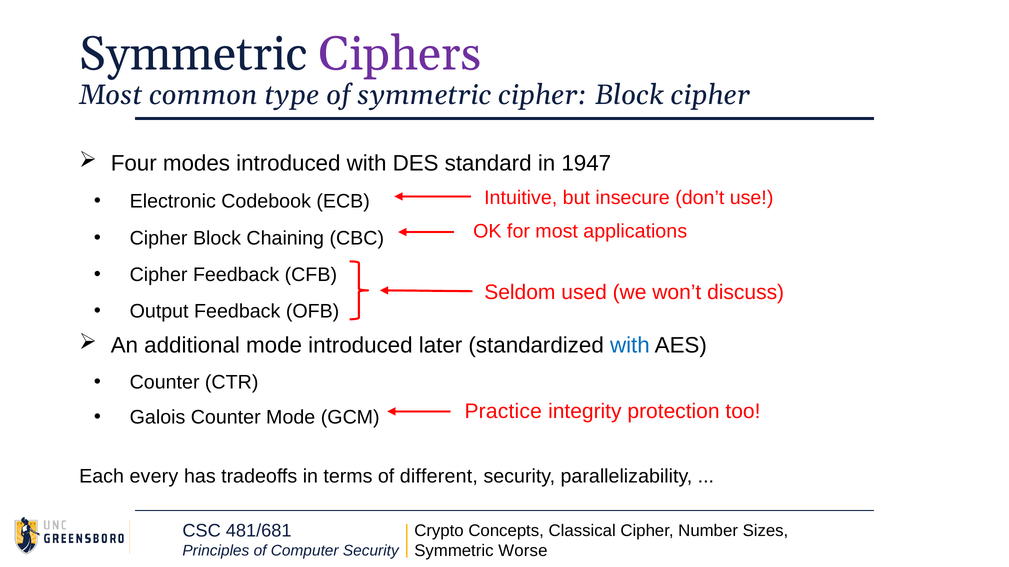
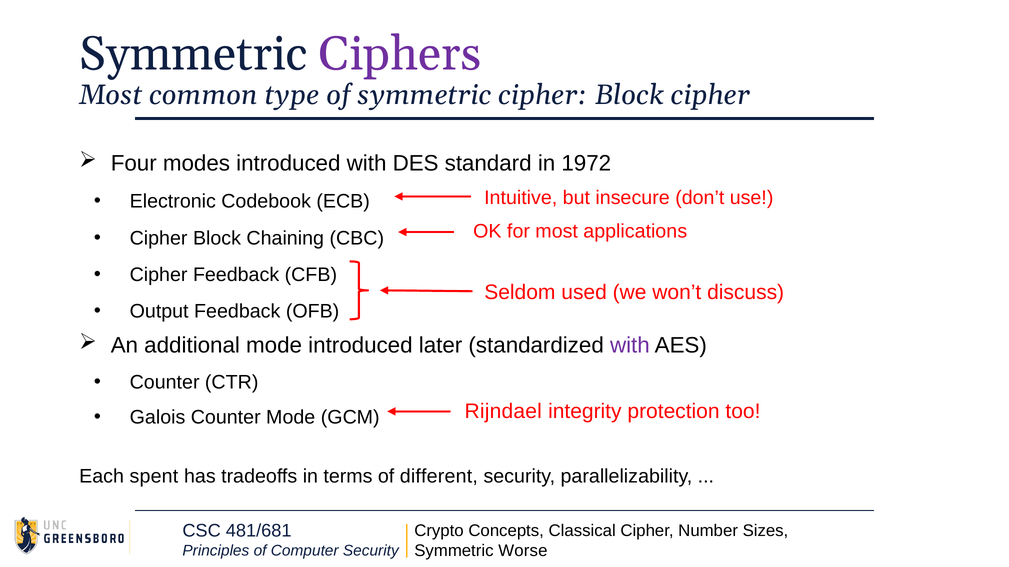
1947: 1947 -> 1972
with at (630, 346) colour: blue -> purple
Practice: Practice -> Rijndael
every: every -> spent
